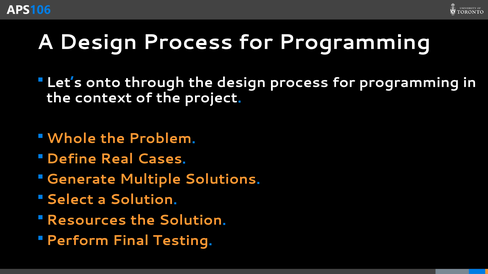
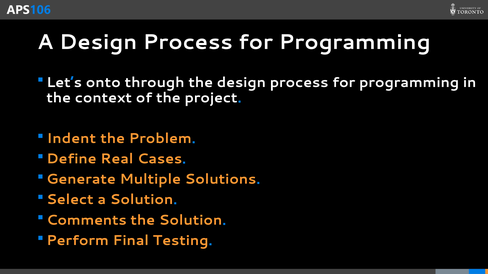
Whole: Whole -> Indent
Resources: Resources -> Comments
